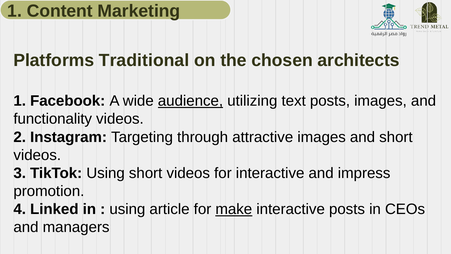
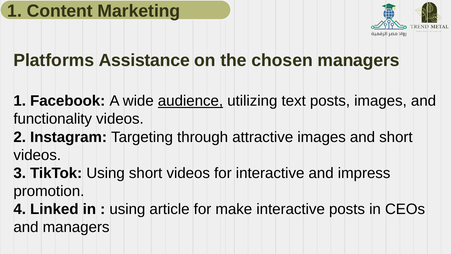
Traditional: Traditional -> Assistance
chosen architects: architects -> managers
make underline: present -> none
